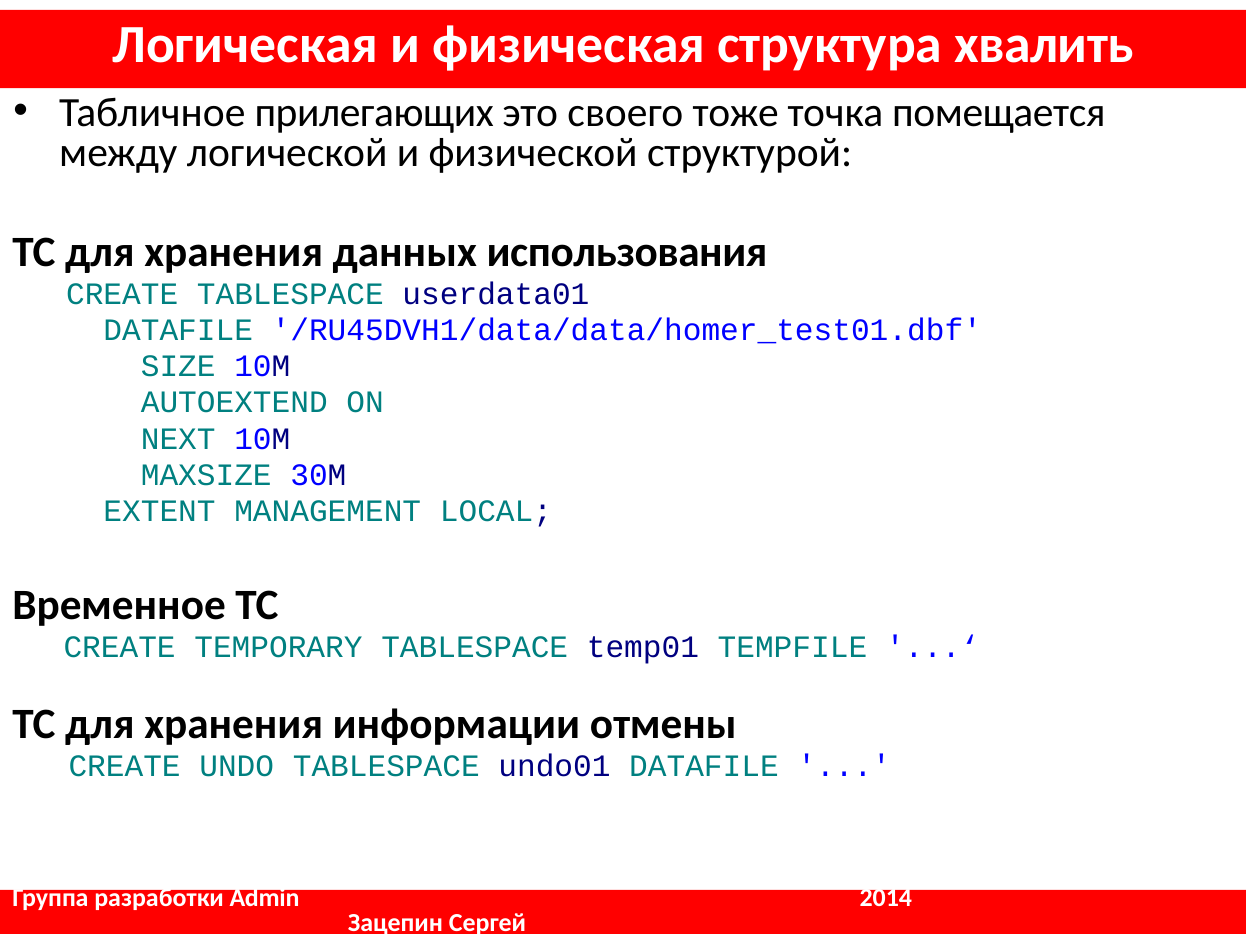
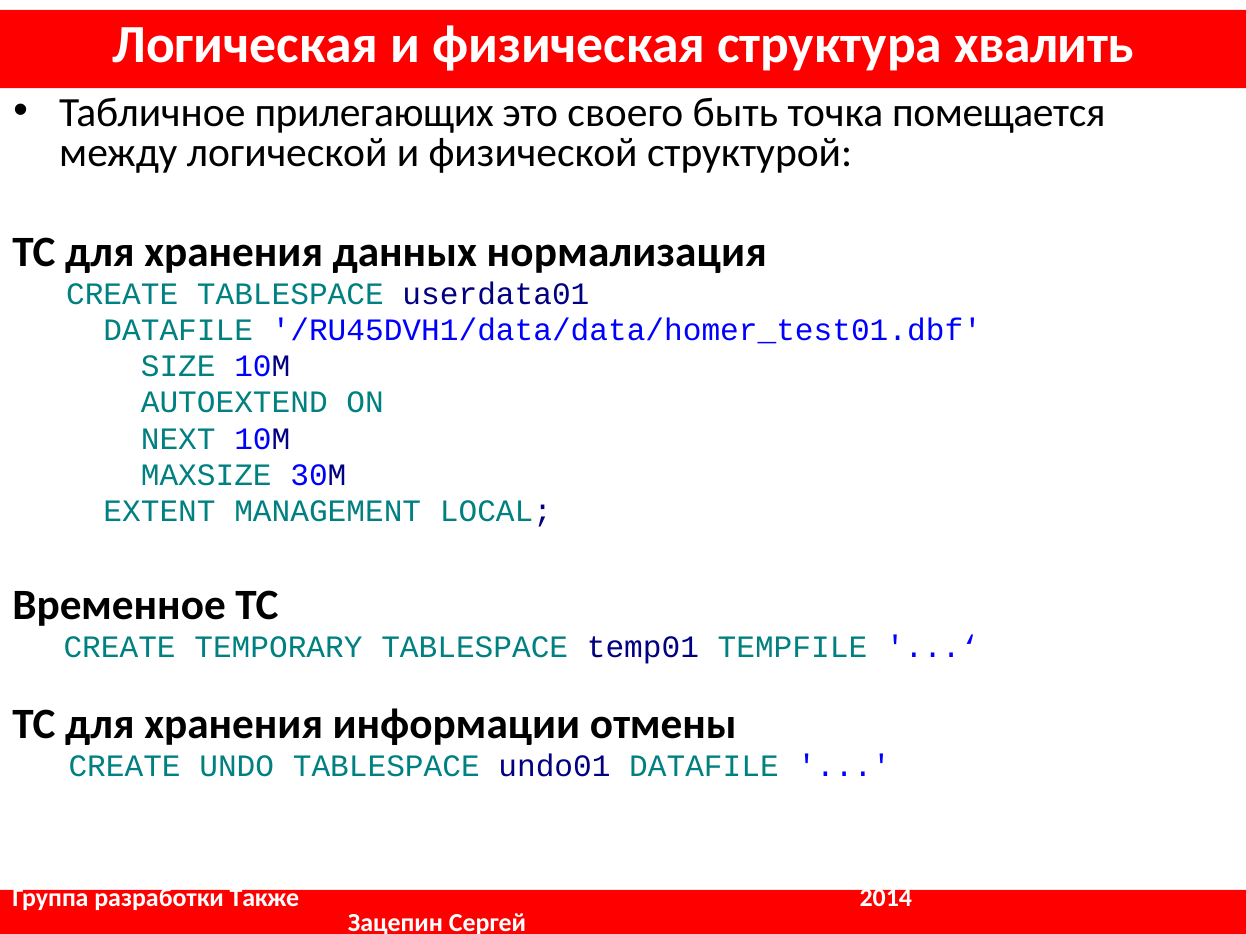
тоже: тоже -> быть
использования: использования -> нормализация
Admin: Admin -> Также
